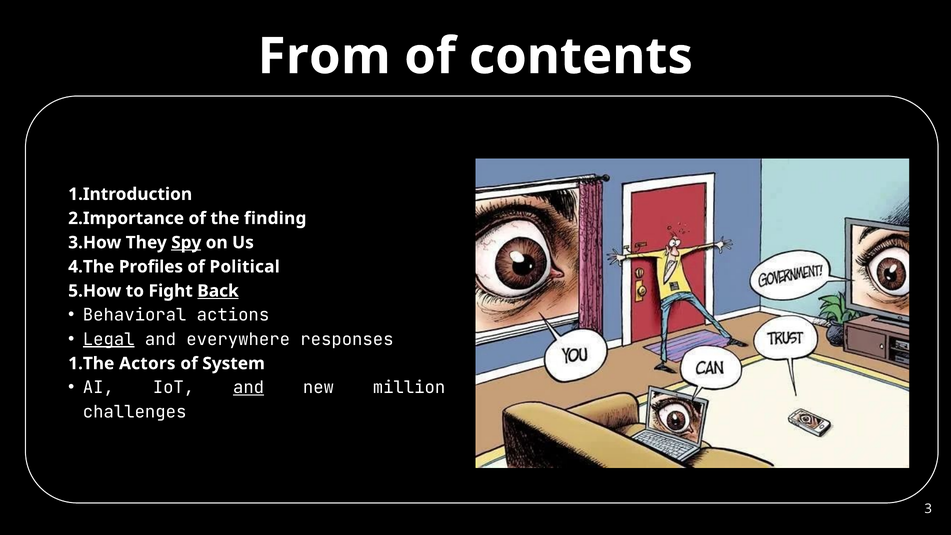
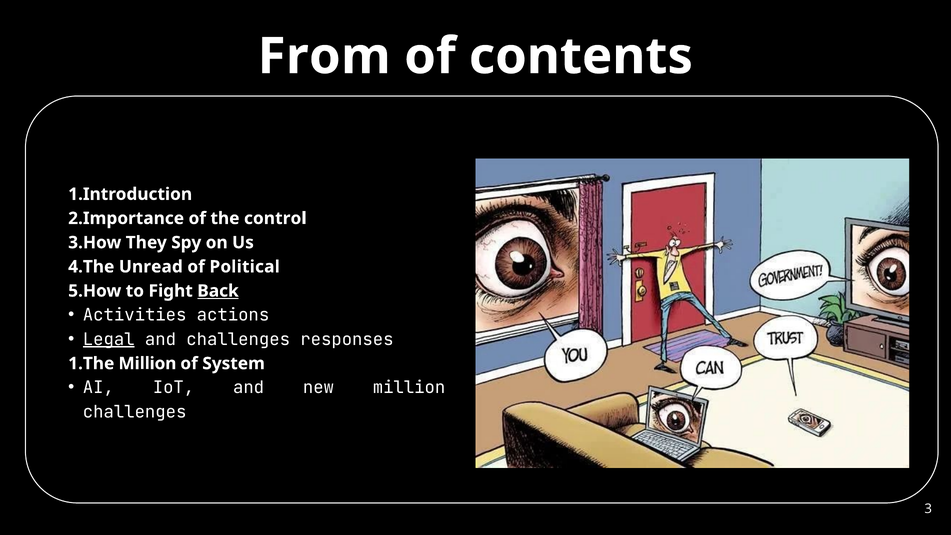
finding: finding -> control
Spy underline: present -> none
Profiles: Profiles -> Unread
Behavioral: Behavioral -> Activities
and everywhere: everywhere -> challenges
Actors at (147, 363): Actors -> Million
and at (249, 388) underline: present -> none
